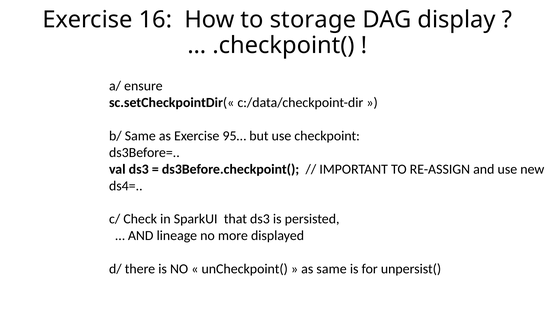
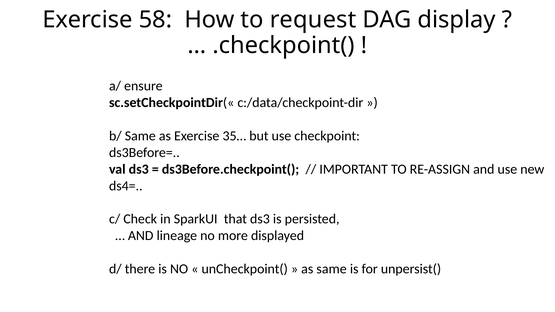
16: 16 -> 58
storage: storage -> request
95…: 95… -> 35…
